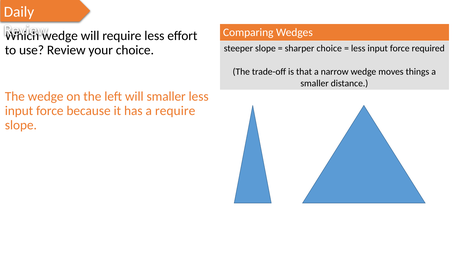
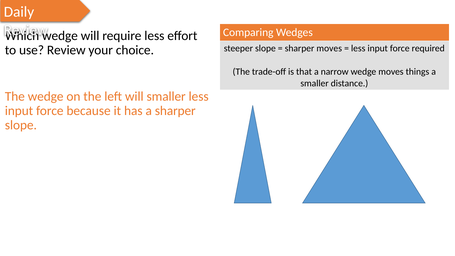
sharper choice: choice -> moves
a require: require -> sharper
